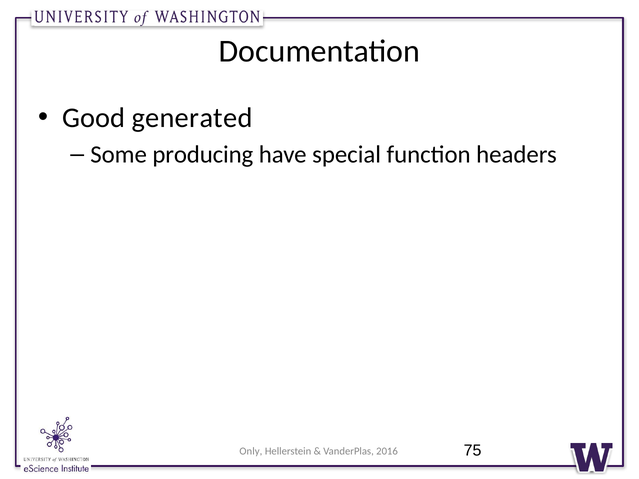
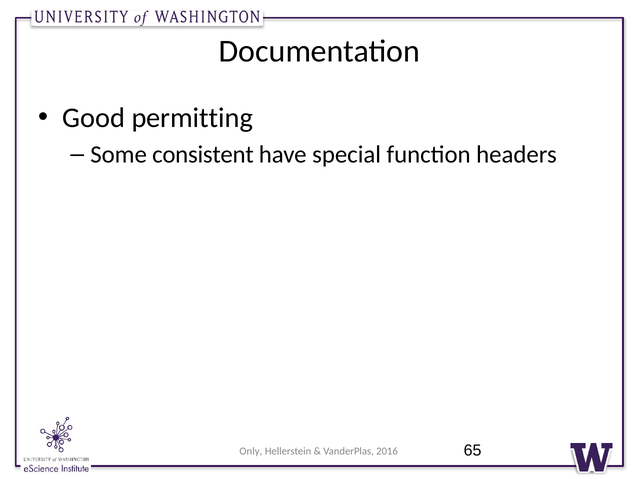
generated: generated -> permitting
producing: producing -> consistent
75: 75 -> 65
